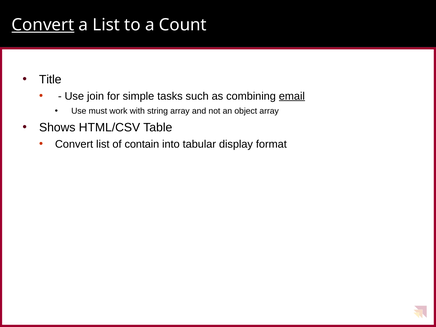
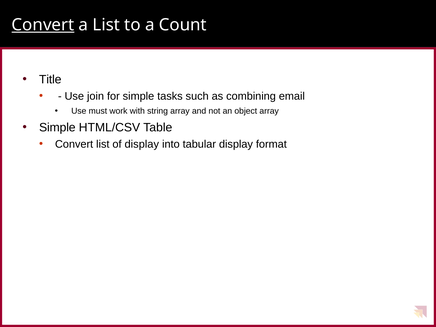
email underline: present -> none
Shows at (57, 127): Shows -> Simple
of contain: contain -> display
